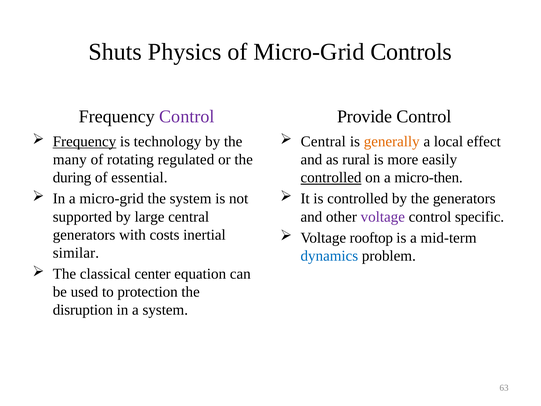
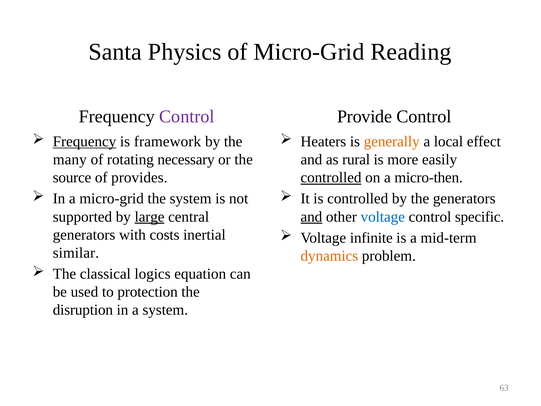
Shuts: Shuts -> Santa
Controls: Controls -> Reading
technology: technology -> framework
Central at (323, 141): Central -> Heaters
regulated: regulated -> necessary
during: during -> source
essential: essential -> provides
large underline: none -> present
and at (311, 217) underline: none -> present
voltage at (383, 217) colour: purple -> blue
rooftop: rooftop -> infinite
dynamics colour: blue -> orange
center: center -> logics
